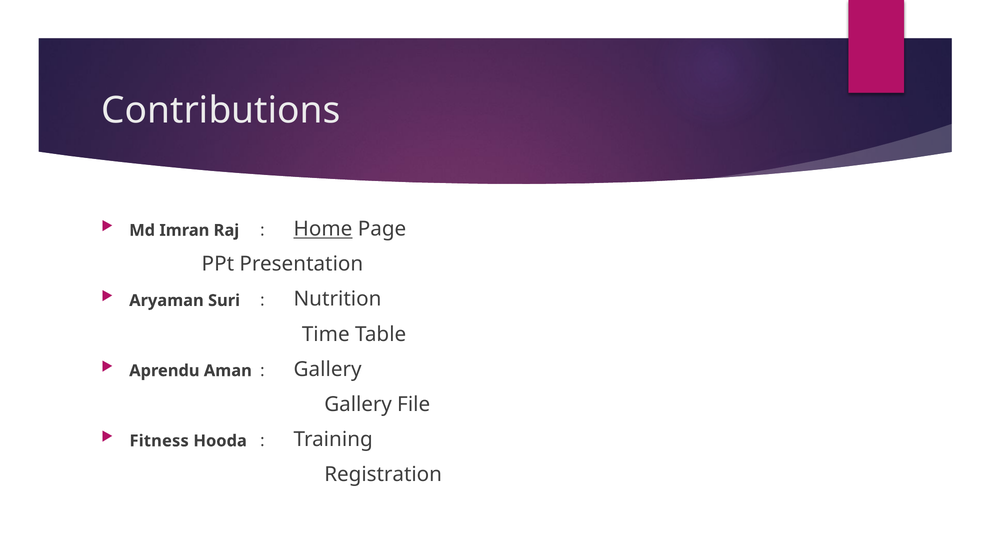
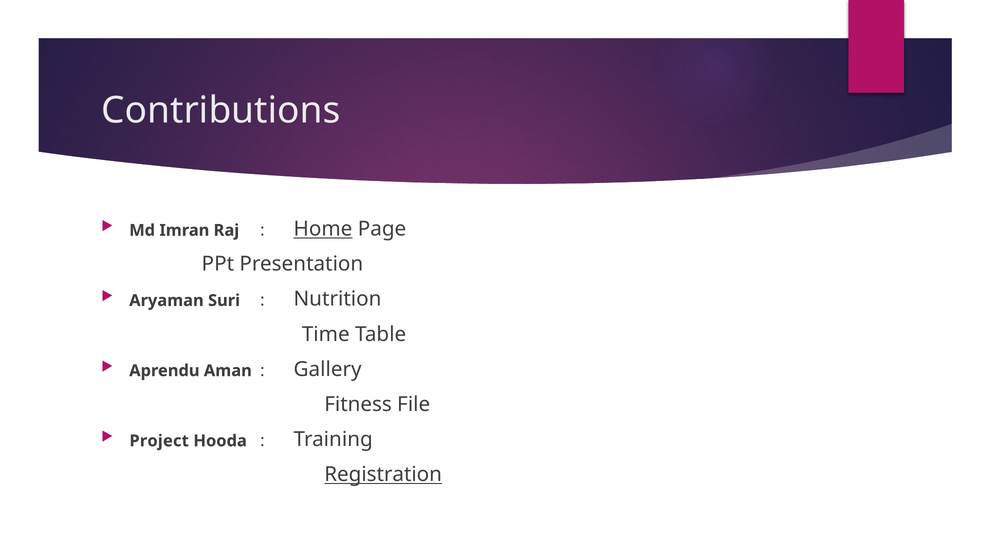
Gallery at (358, 405): Gallery -> Fitness
Fitness: Fitness -> Project
Registration underline: none -> present
